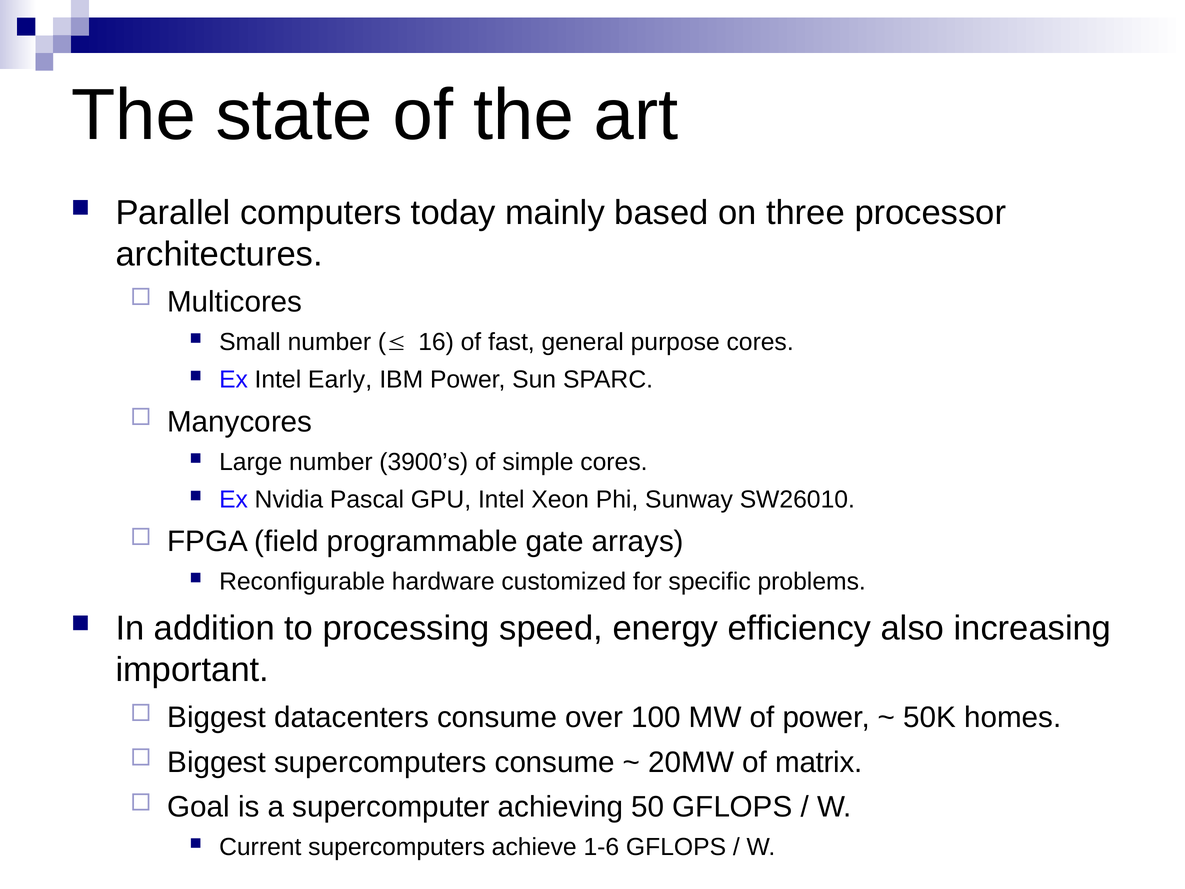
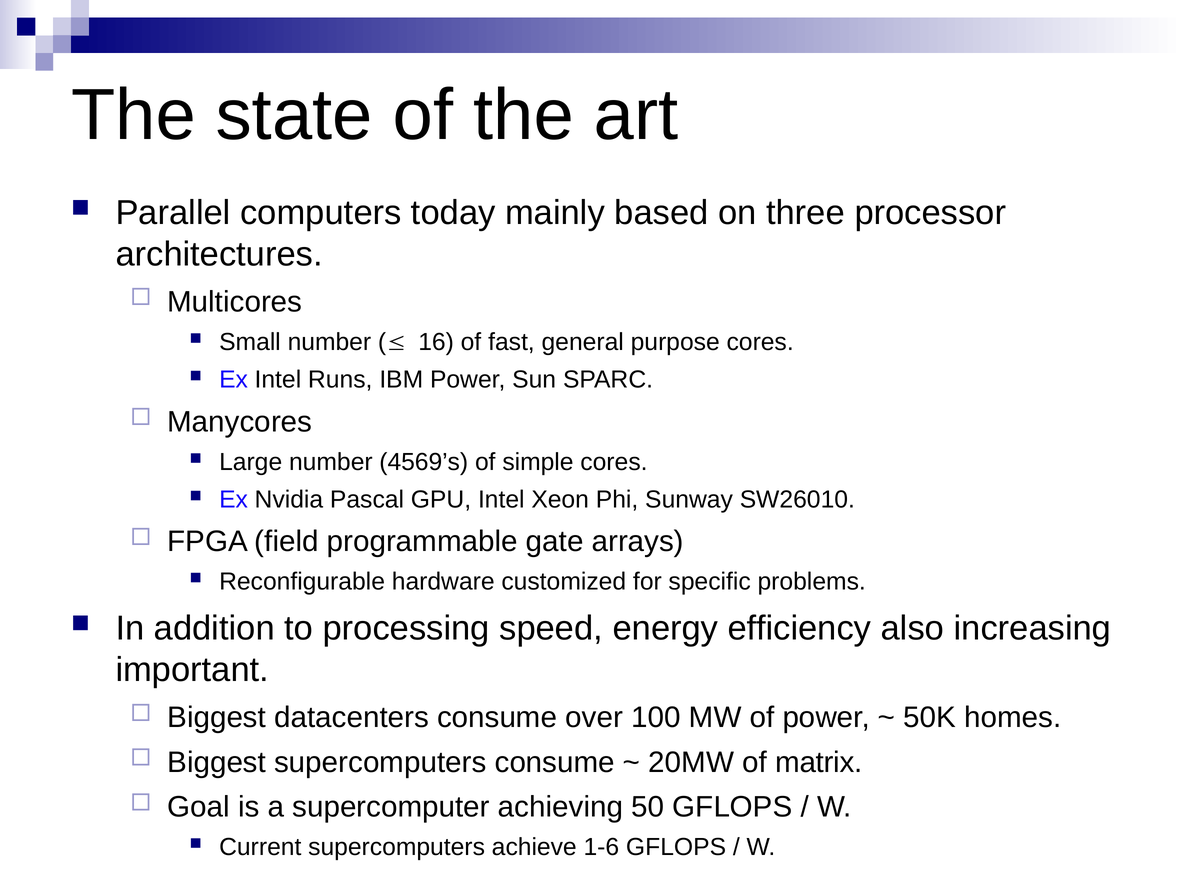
Early: Early -> Runs
3900’s: 3900’s -> 4569’s
